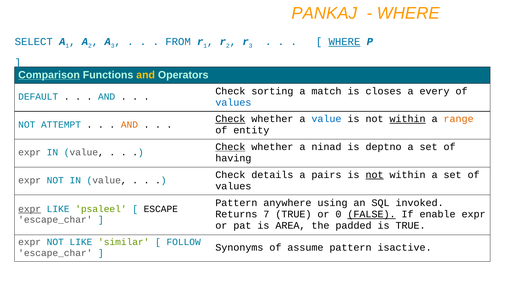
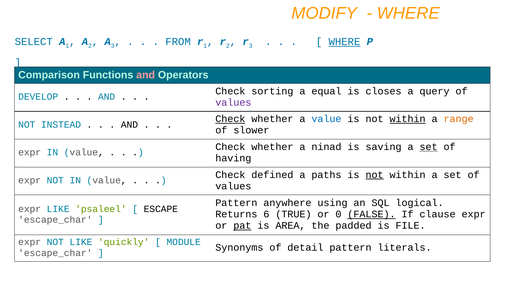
PANKAJ: PANKAJ -> MODIFY
Comparison underline: present -> none
and at (146, 75) colour: yellow -> pink
match: match -> equal
every: every -> query
DEFAULT: DEFAULT -> DEVELOP
values at (233, 103) colour: blue -> purple
ATTEMPT: ATTEMPT -> INSTEAD
AND at (129, 125) colour: orange -> black
entity: entity -> slower
Check at (230, 147) underline: present -> none
deptno: deptno -> saving
set at (429, 147) underline: none -> present
details: details -> defined
pairs: pairs -> paths
invoked: invoked -> logical
expr at (30, 209) underline: present -> none
7: 7 -> 6
enable: enable -> clause
pat underline: none -> present
is TRUE: TRUE -> FILE
similar: similar -> quickly
FOLLOW: FOLLOW -> MODULE
assume: assume -> detail
isactive: isactive -> literals
